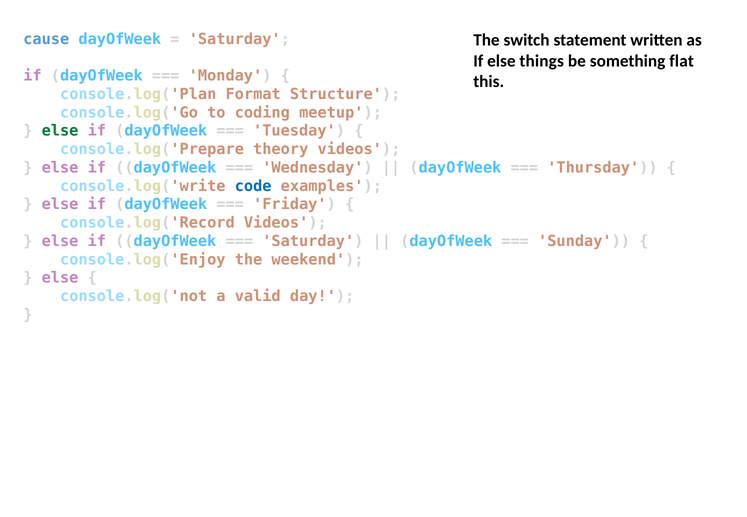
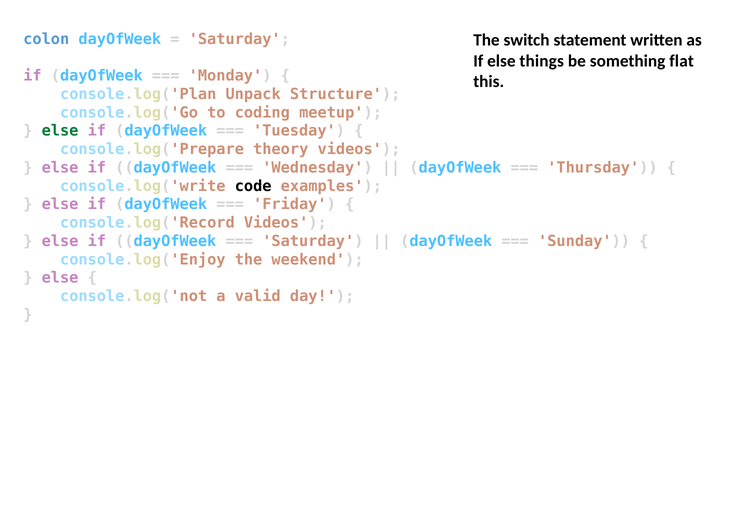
cause: cause -> colon
Format: Format -> Unpack
code colour: blue -> black
